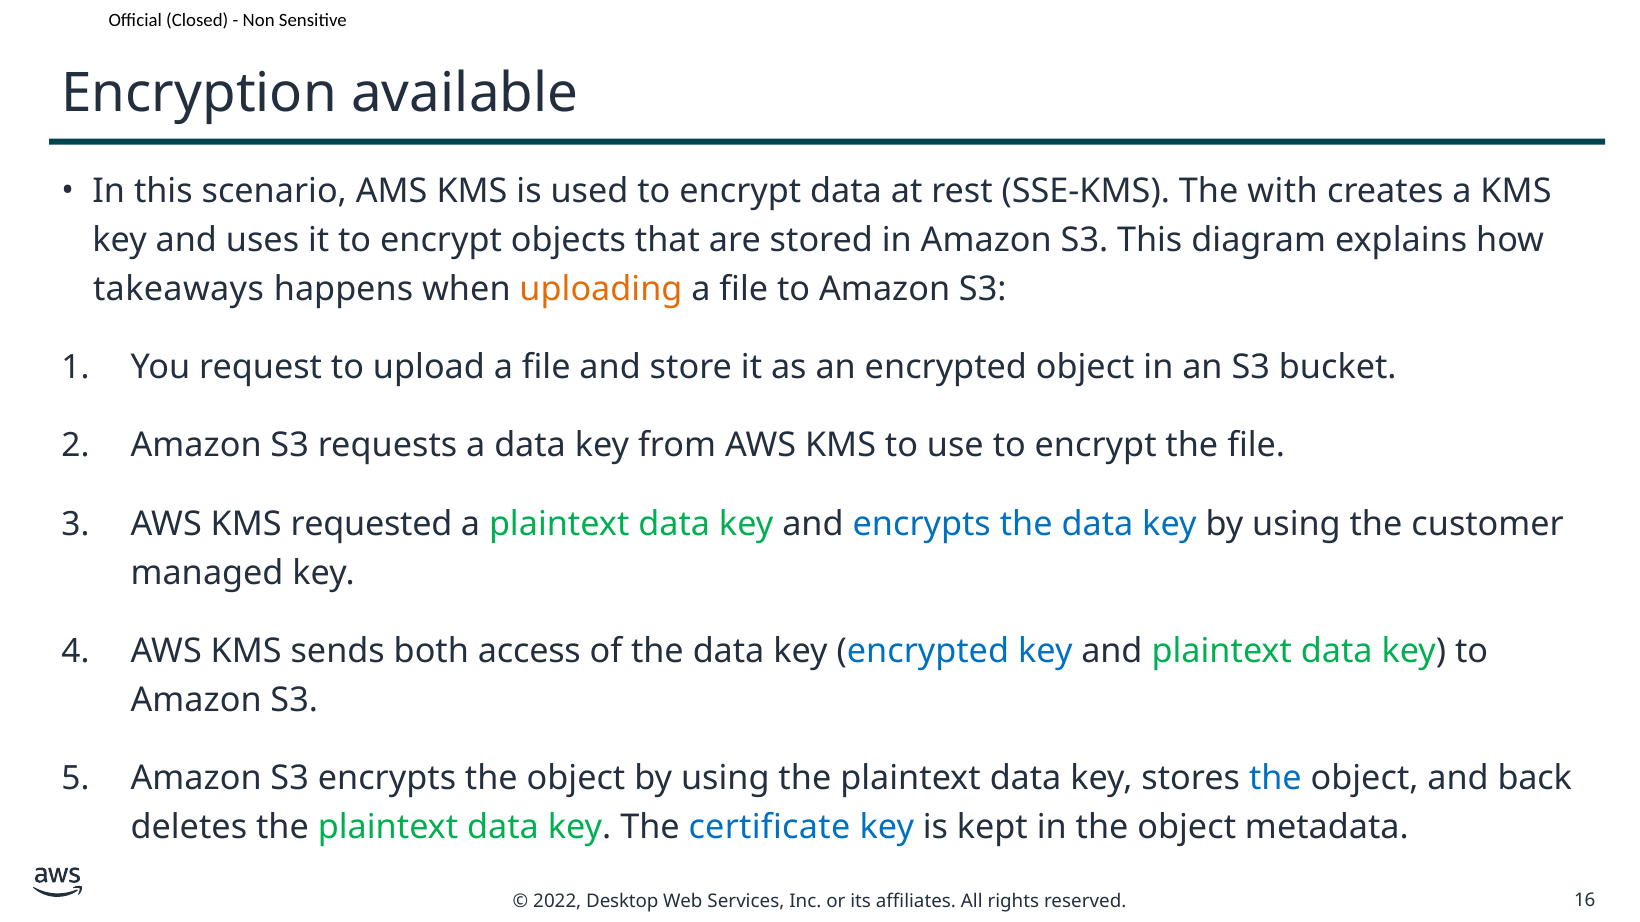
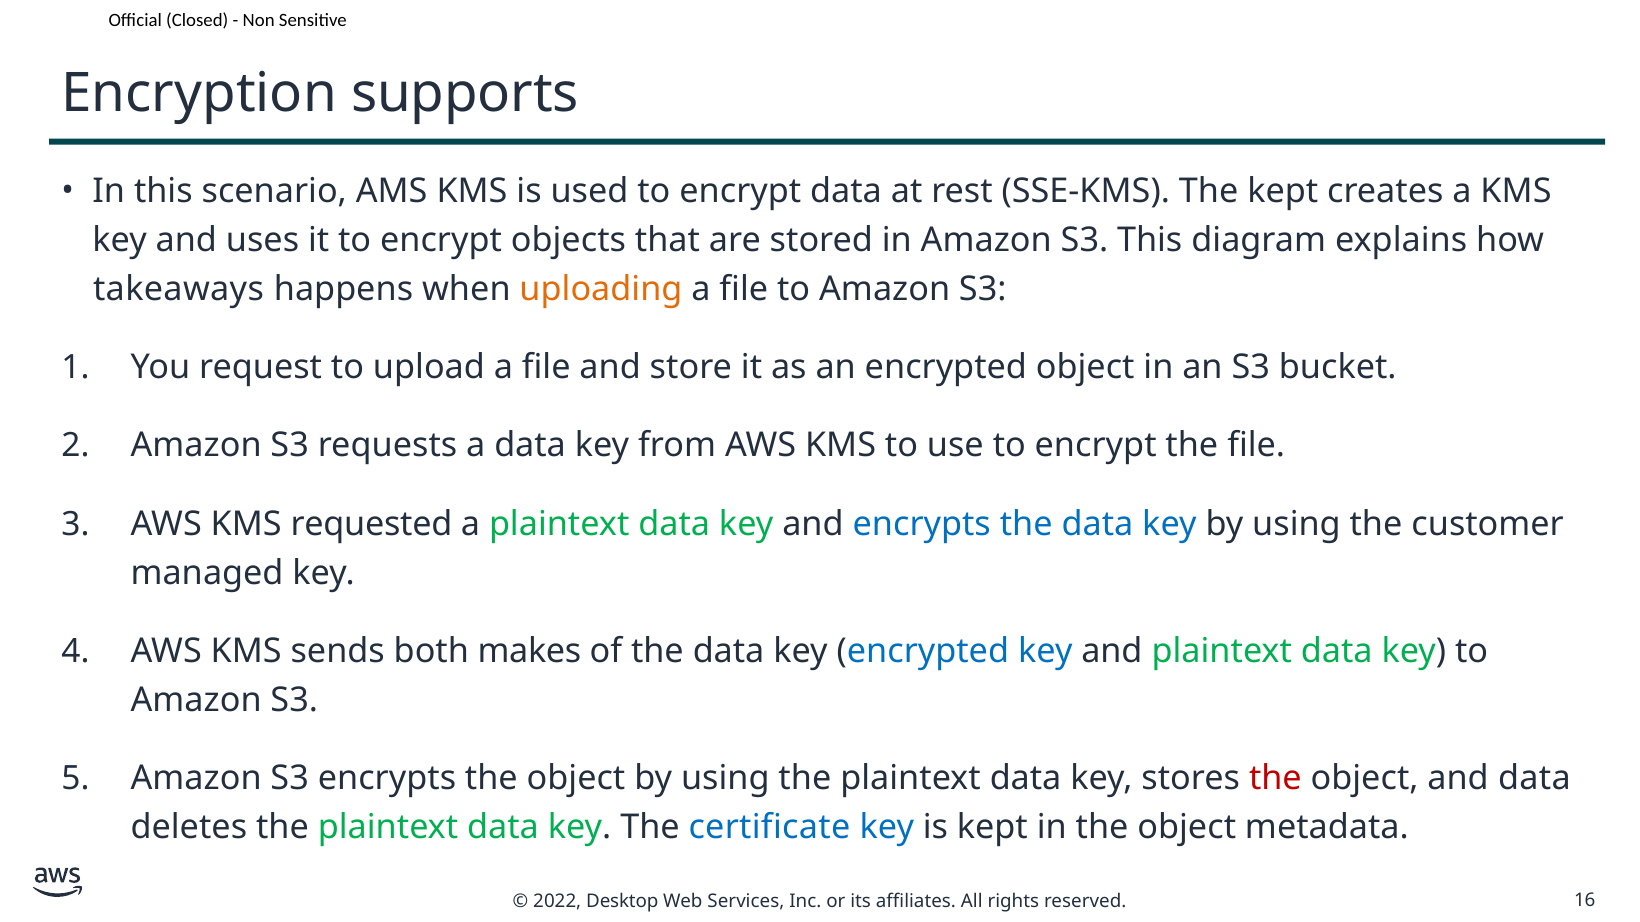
available: available -> supports
The with: with -> kept
access: access -> makes
the at (1275, 779) colour: blue -> red
and back: back -> data
